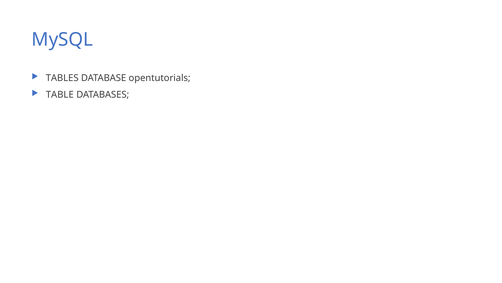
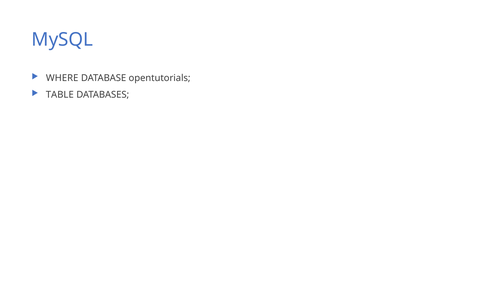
TABLES: TABLES -> WHERE
